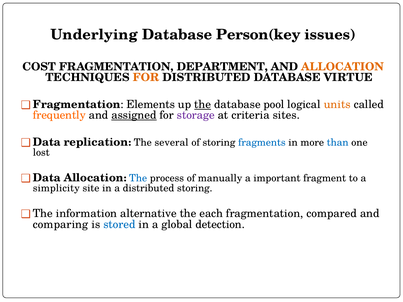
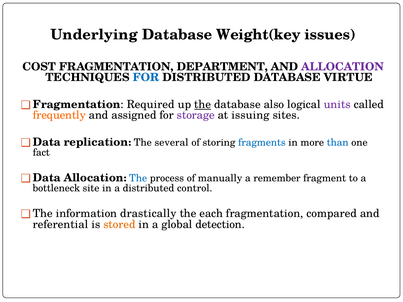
Person(key: Person(key -> Weight(key
ALLOCATION at (343, 67) colour: orange -> purple
FOR at (146, 77) colour: orange -> blue
Elements: Elements -> Required
pool: pool -> also
units colour: orange -> purple
assigned underline: present -> none
criteria: criteria -> issuing
lost: lost -> fact
important: important -> remember
simplicity: simplicity -> bottleneck
distributed storing: storing -> control
alternative: alternative -> drastically
comparing: comparing -> referential
stored colour: blue -> orange
